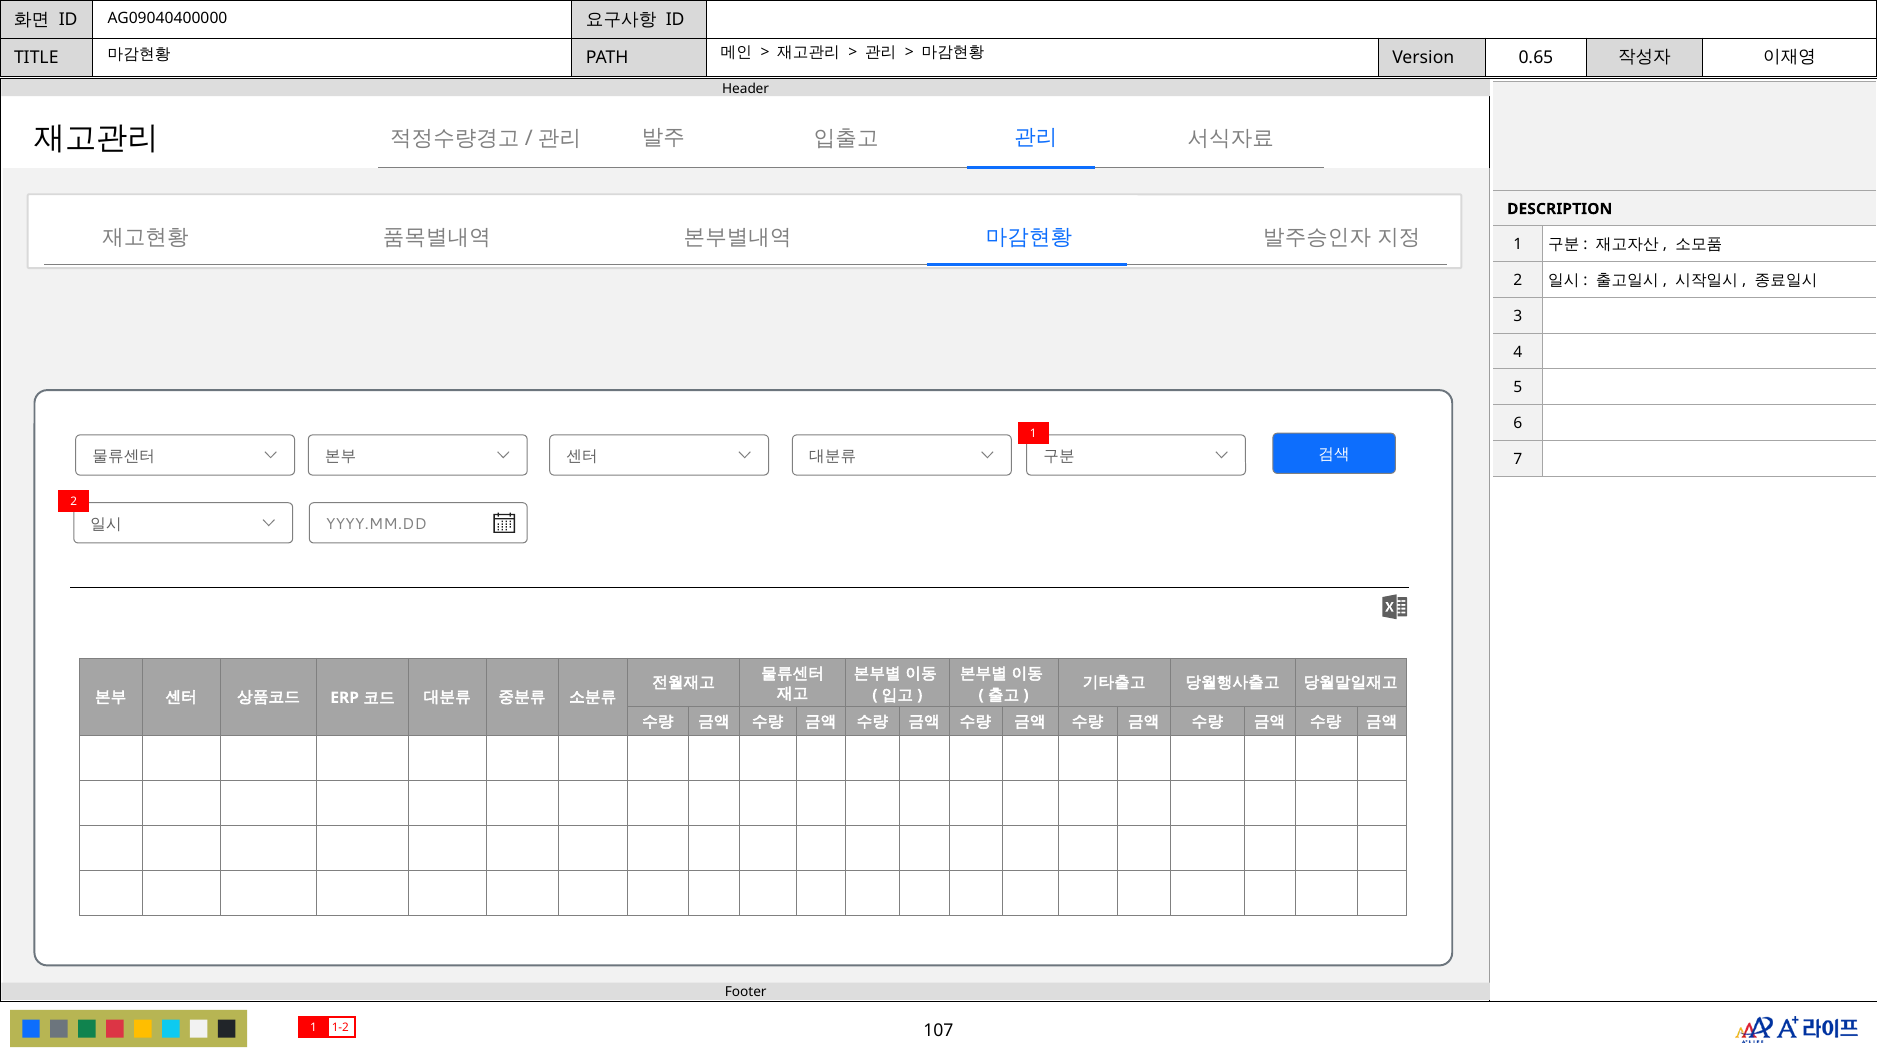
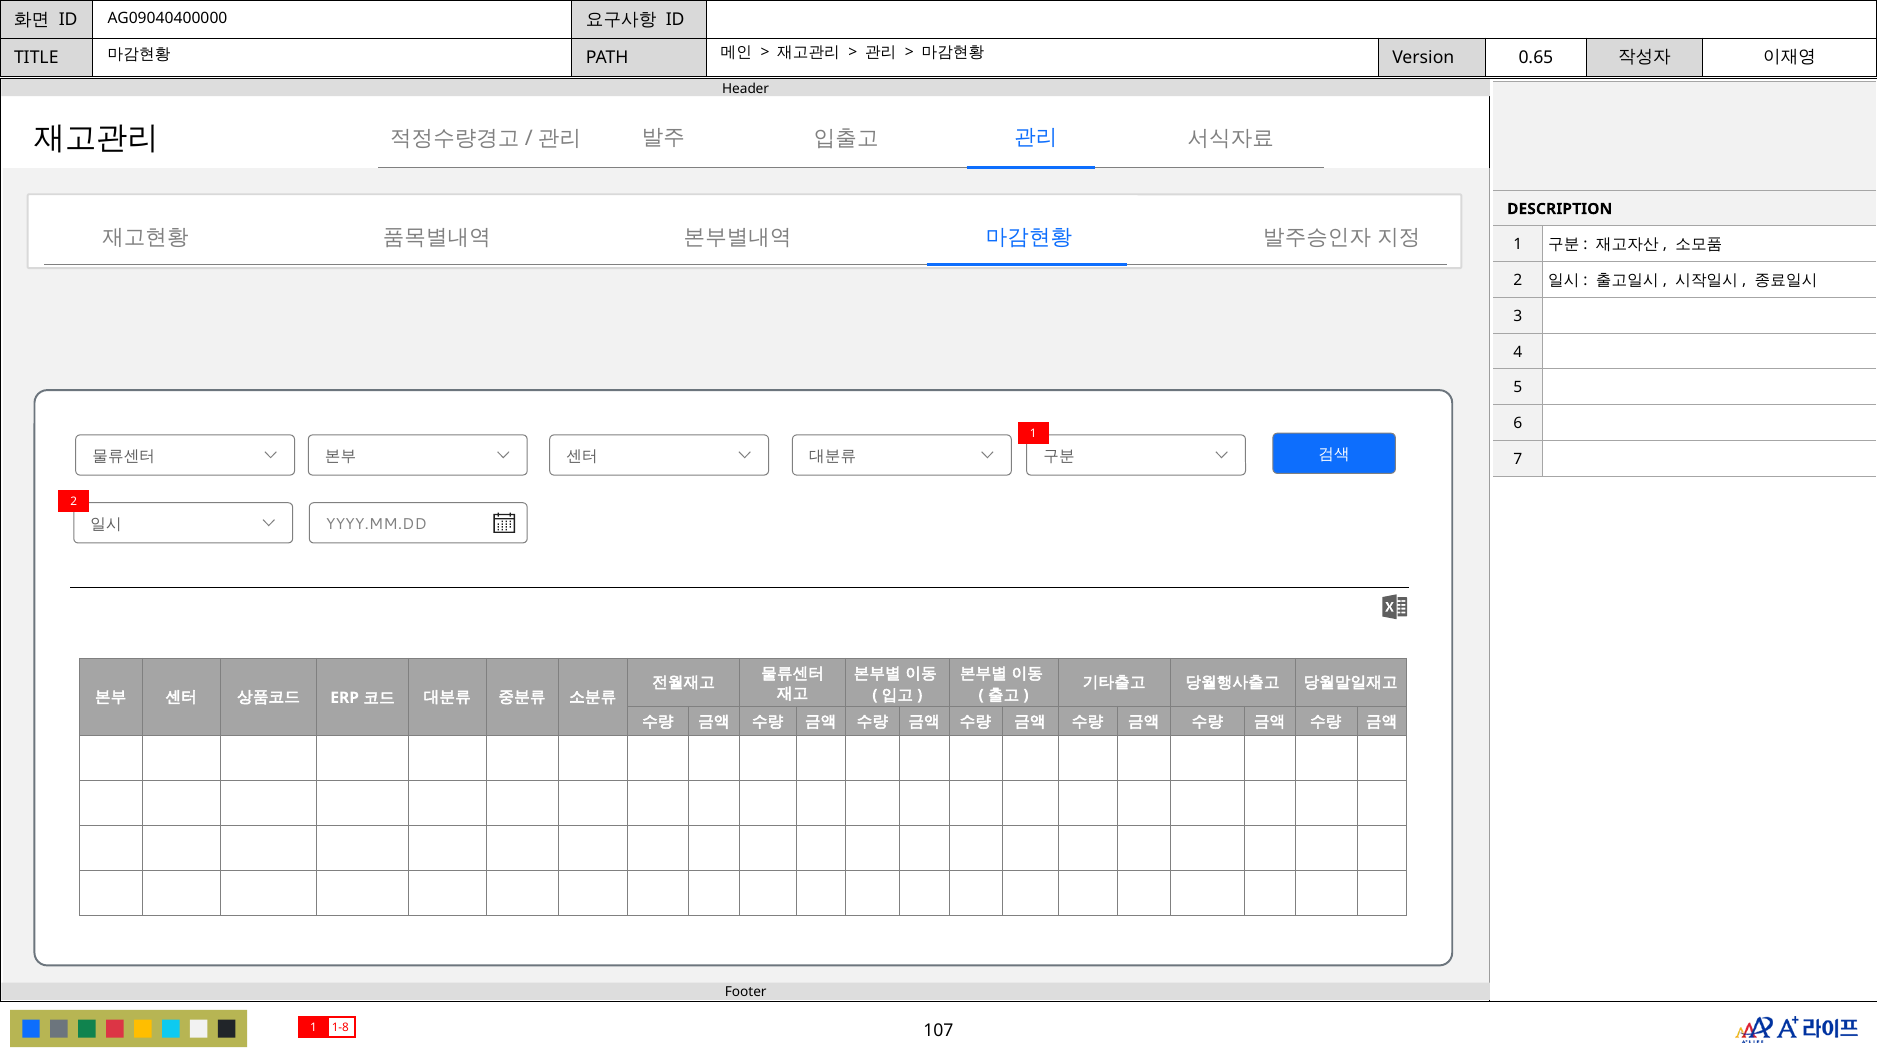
1-2: 1-2 -> 1-8
